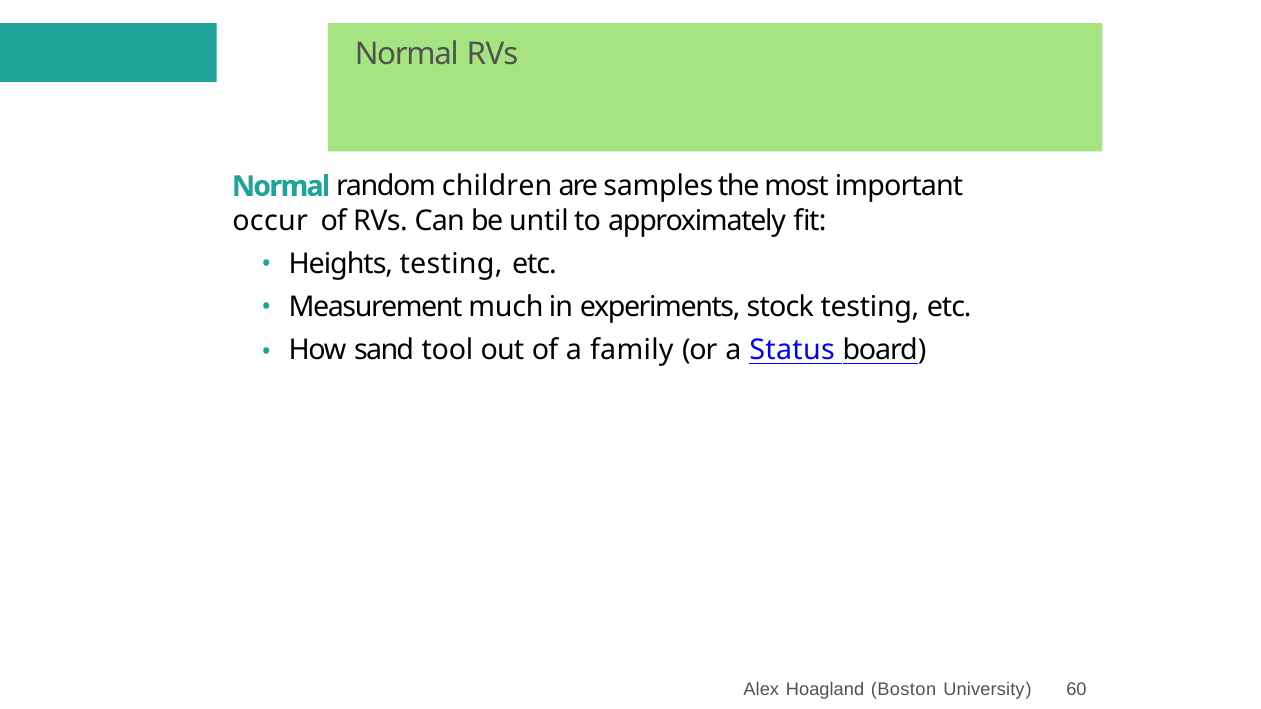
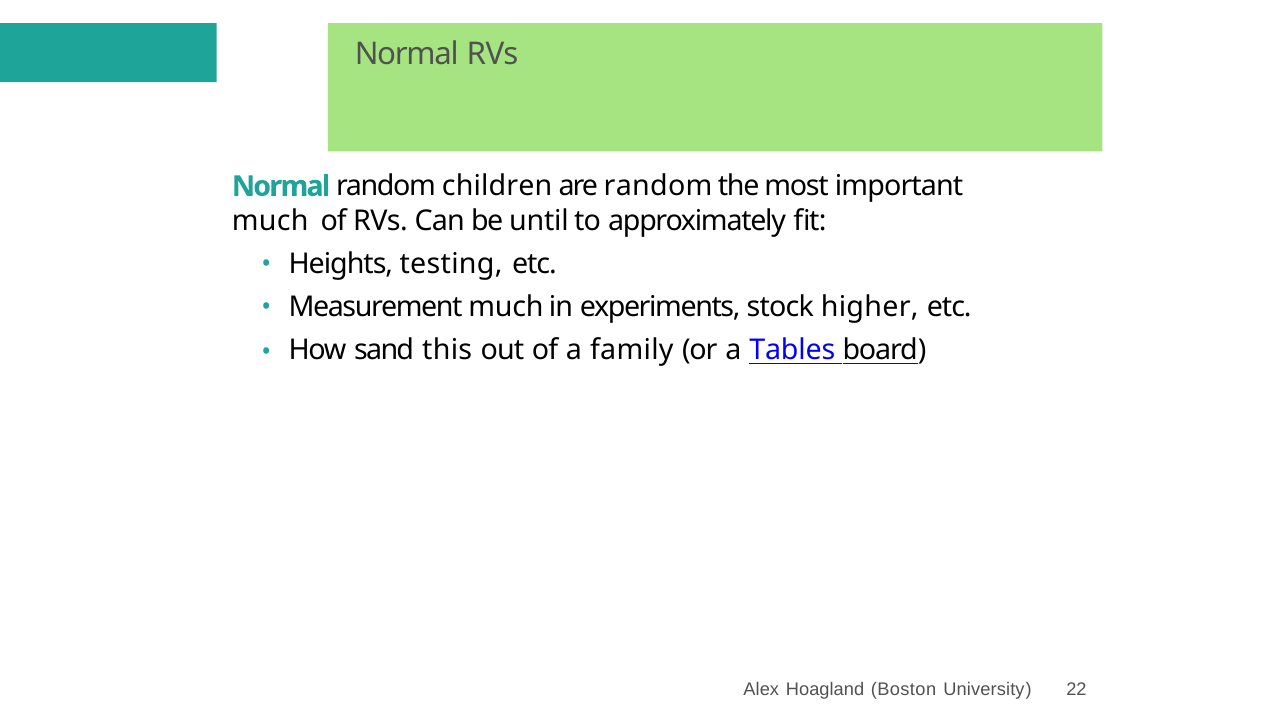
are samples: samples -> random
occur at (270, 221): occur -> much
stock testing: testing -> higher
tool: tool -> this
Status: Status -> Tables
60: 60 -> 22
